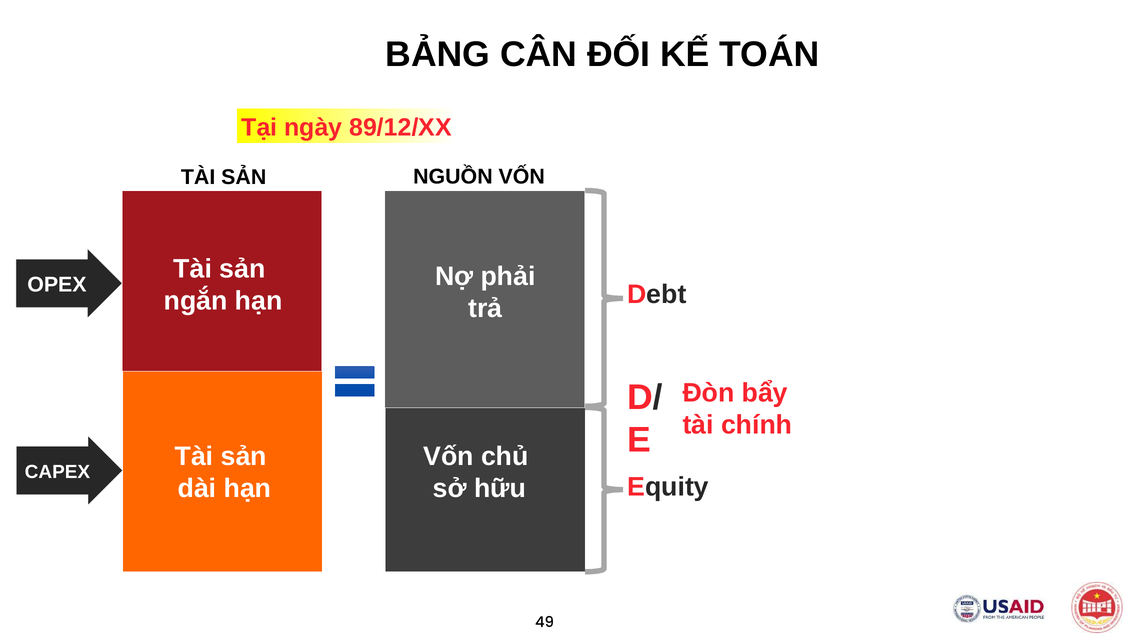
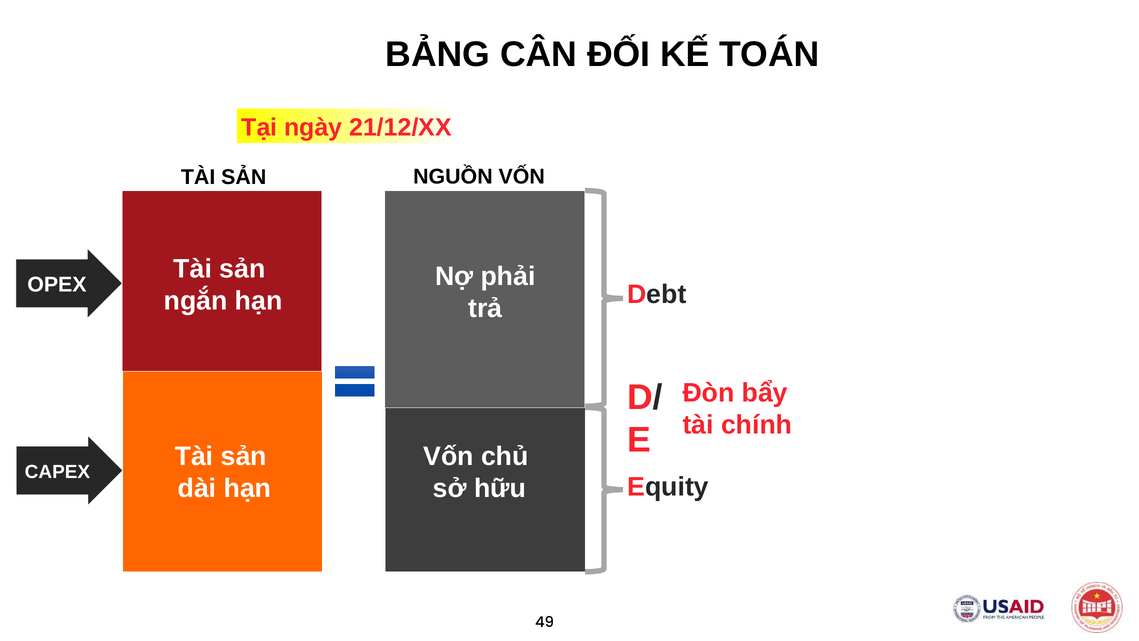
89/12/XX: 89/12/XX -> 21/12/XX
